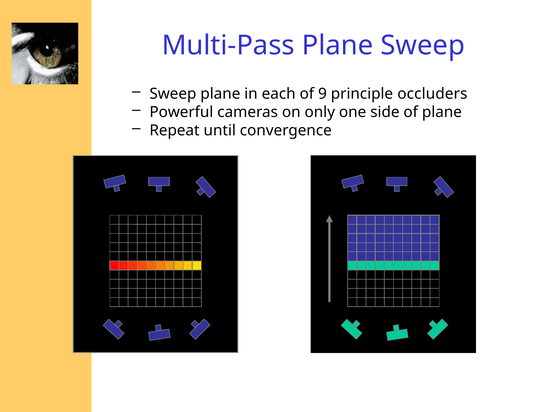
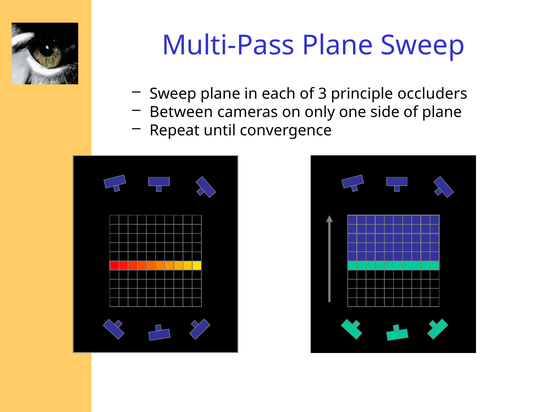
9: 9 -> 3
Powerful: Powerful -> Between
